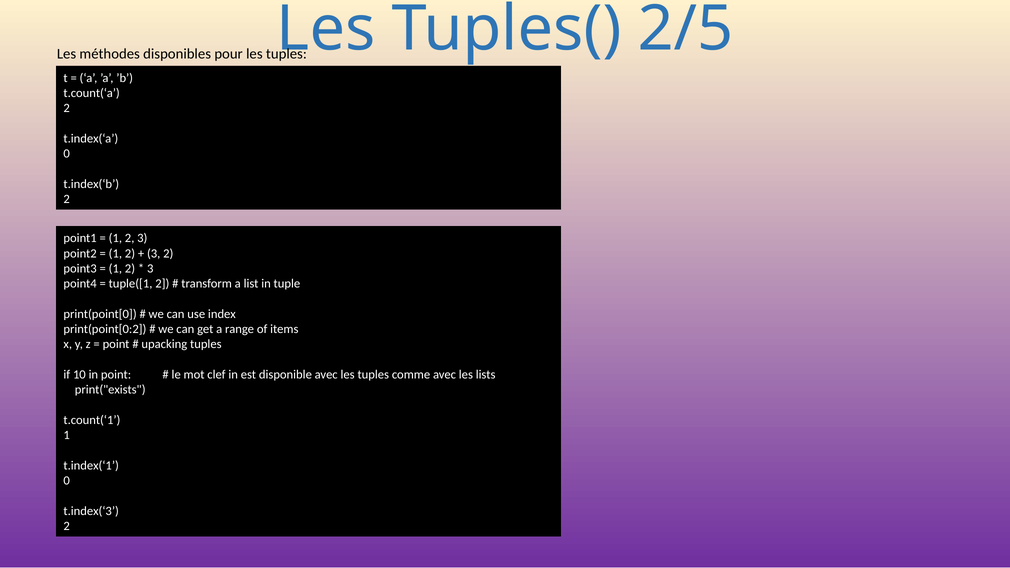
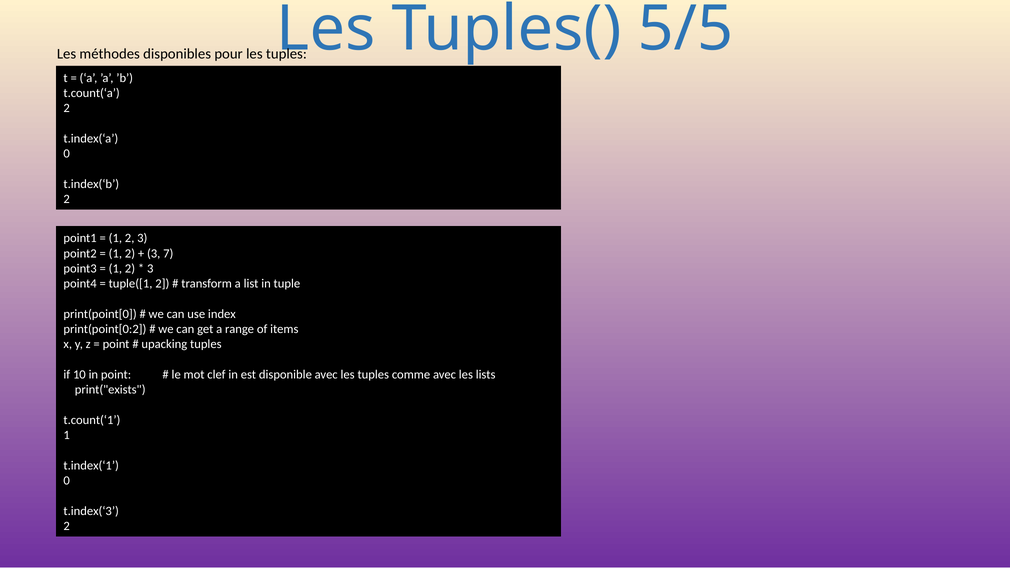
2/5: 2/5 -> 5/5
3 2: 2 -> 7
